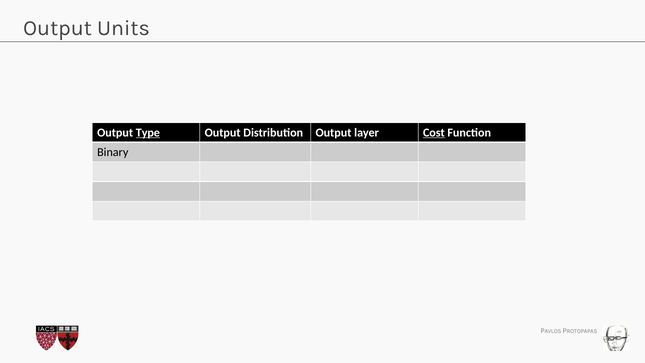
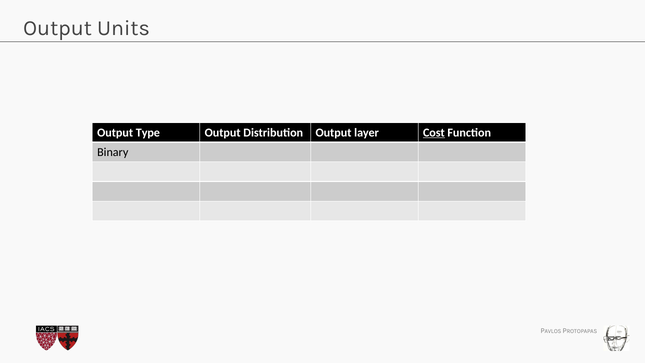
Type underline: present -> none
